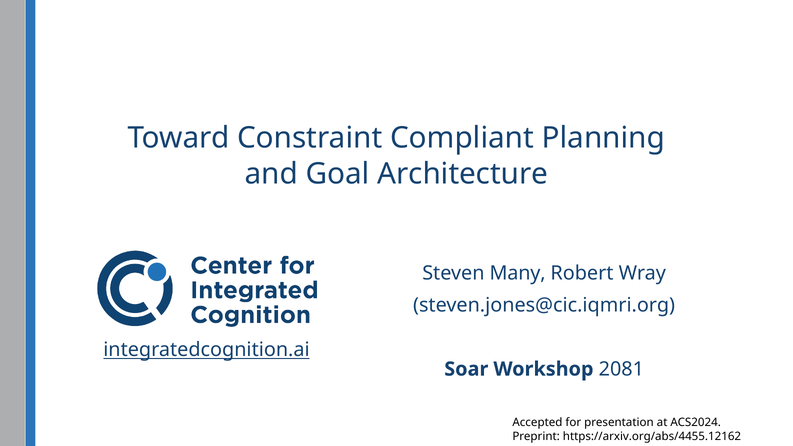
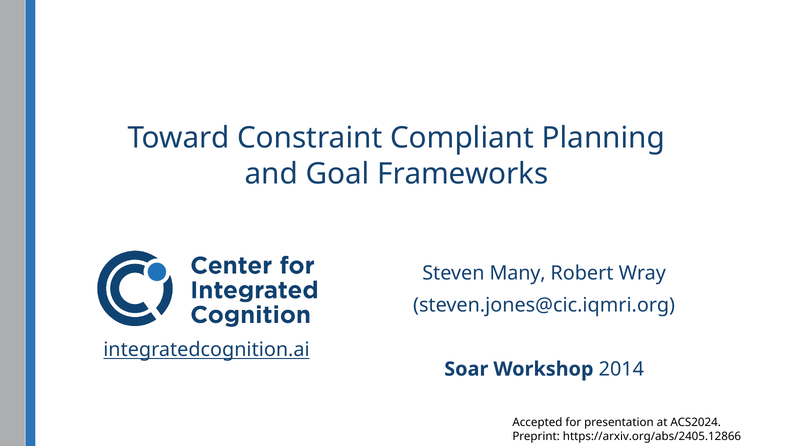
Architecture: Architecture -> Frameworks
2081: 2081 -> 2014
https://arxiv.org/abs/4455.12162: https://arxiv.org/abs/4455.12162 -> https://arxiv.org/abs/2405.12866
